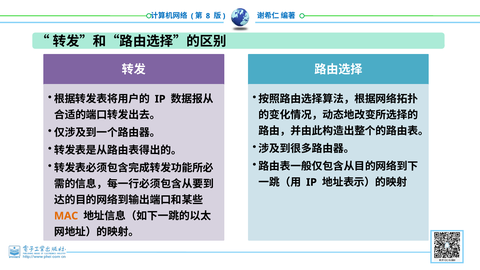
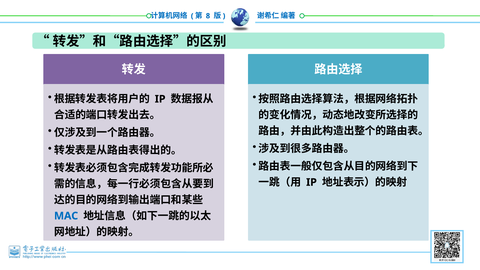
MAC colour: orange -> blue
